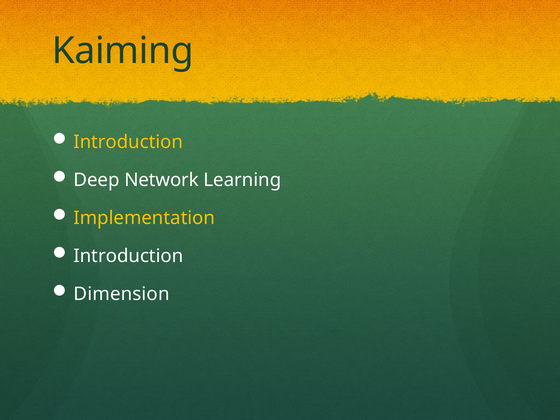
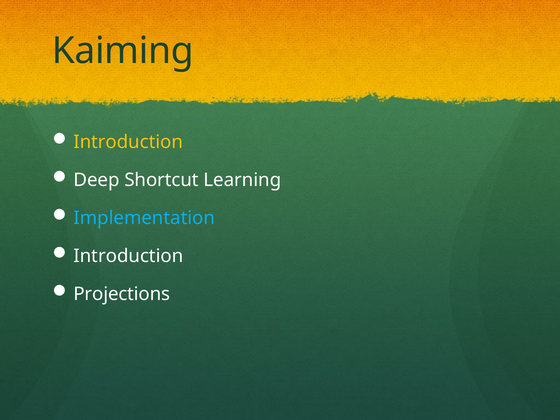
Network: Network -> Shortcut
Implementation colour: yellow -> light blue
Dimension: Dimension -> Projections
